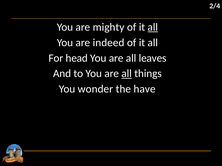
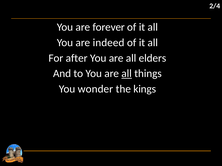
mighty: mighty -> forever
all at (153, 27) underline: present -> none
head: head -> after
leaves: leaves -> elders
have: have -> kings
